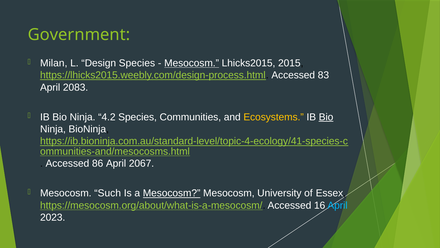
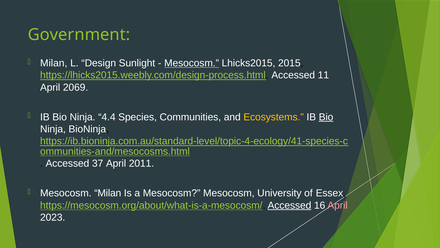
Design Species: Species -> Sunlight
83: 83 -> 11
2083: 2083 -> 2069
4.2: 4.2 -> 4.4
86: 86 -> 37
2067: 2067 -> 2011
Mesocosm Such: Such -> Milan
Mesocosm at (172, 193) underline: present -> none
Accessed at (289, 205) underline: none -> present
April at (338, 205) colour: light blue -> pink
